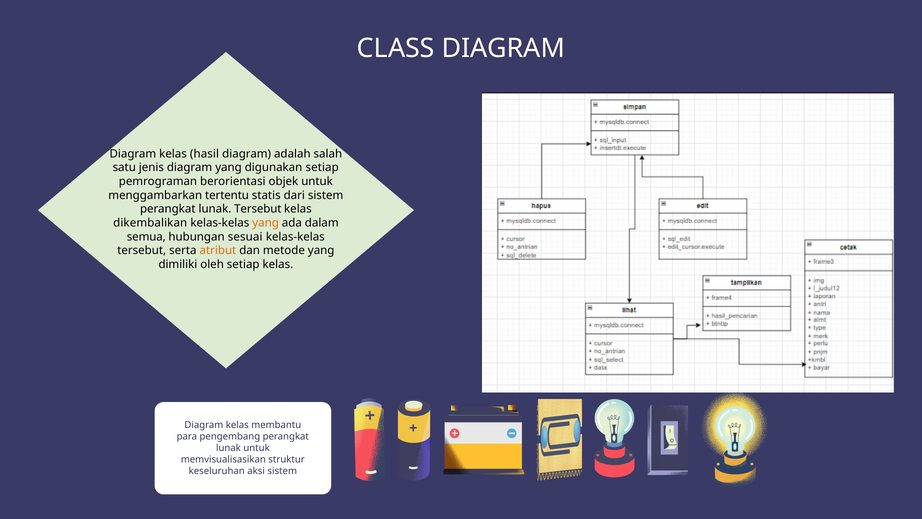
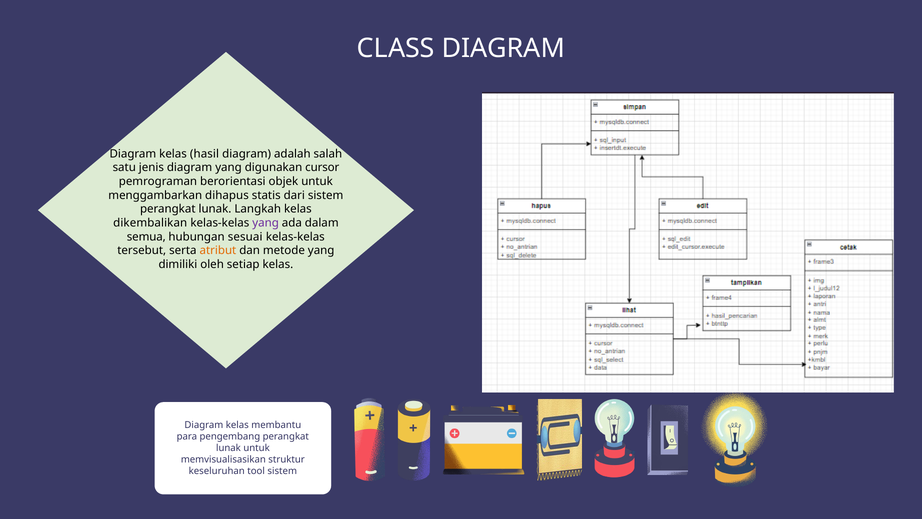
digunakan setiap: setiap -> cursor
tertentu: tertentu -> dihapus
lunak Tersebut: Tersebut -> Langkah
yang at (266, 223) colour: orange -> purple
aksi: aksi -> tool
